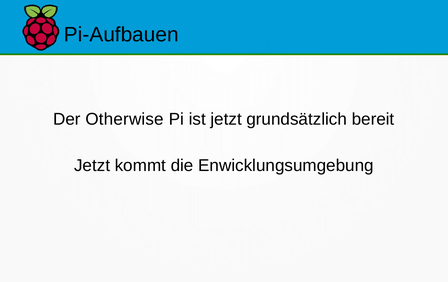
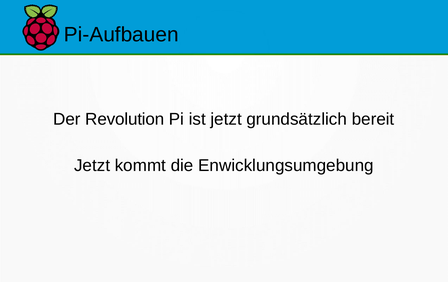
Otherwise: Otherwise -> Revolution
